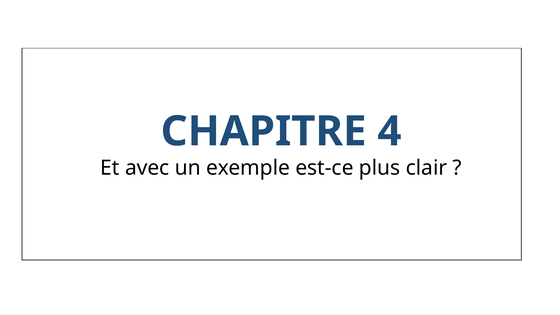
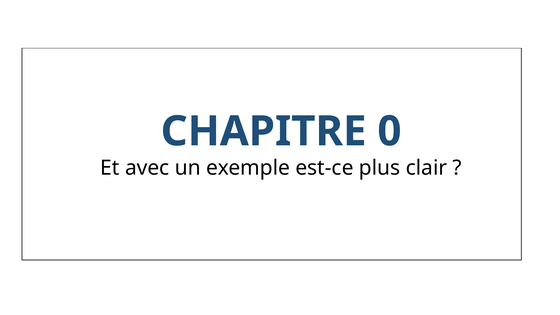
4: 4 -> 0
